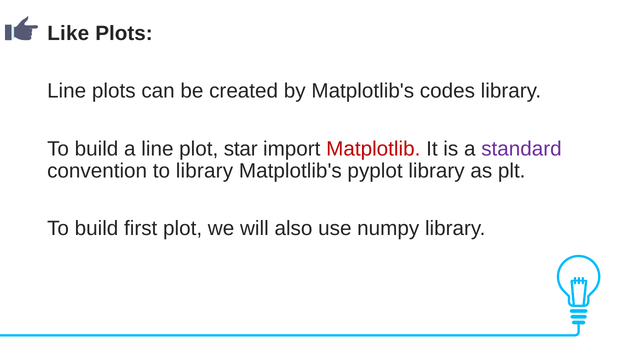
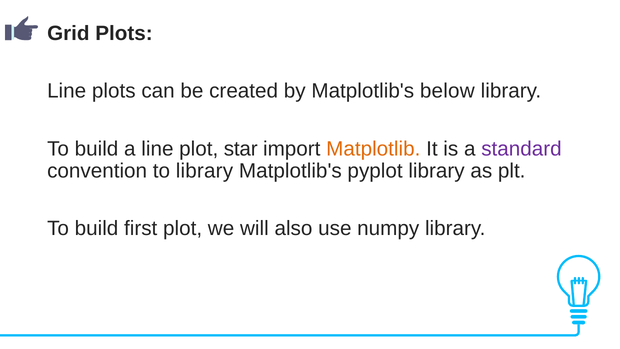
Like: Like -> Grid
codes: codes -> below
Matplotlib colour: red -> orange
